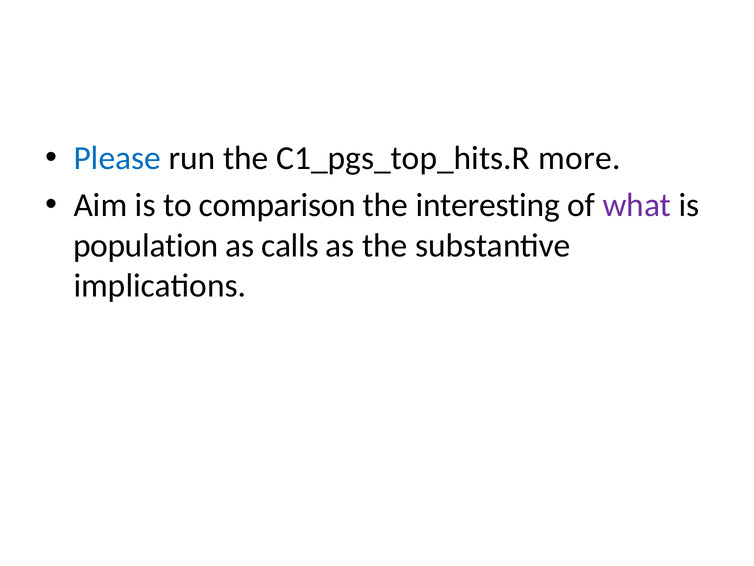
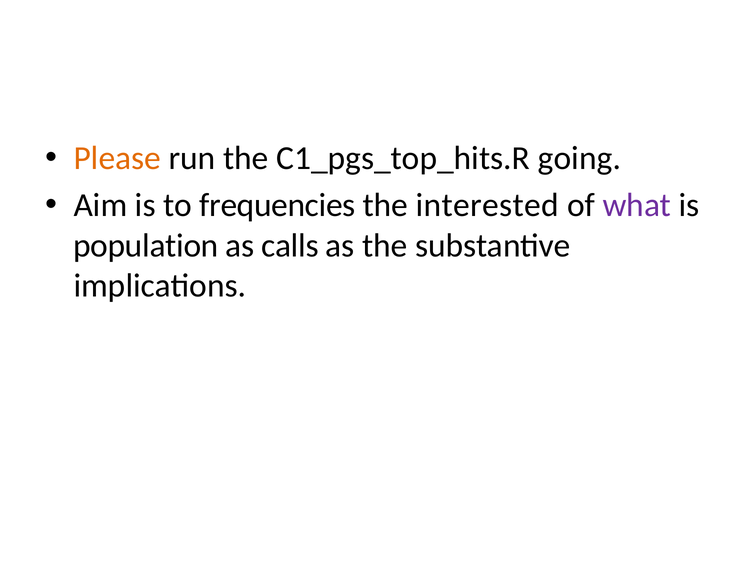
Please colour: blue -> orange
more: more -> going
comparison: comparison -> frequencies
interesting: interesting -> interested
